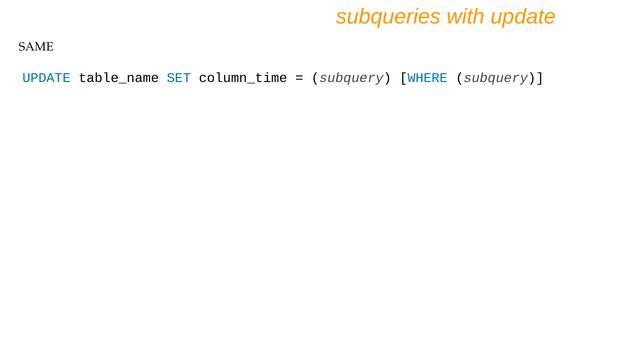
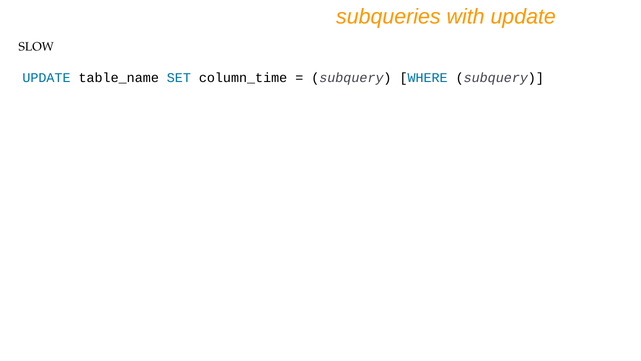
SAME: SAME -> SLOW
